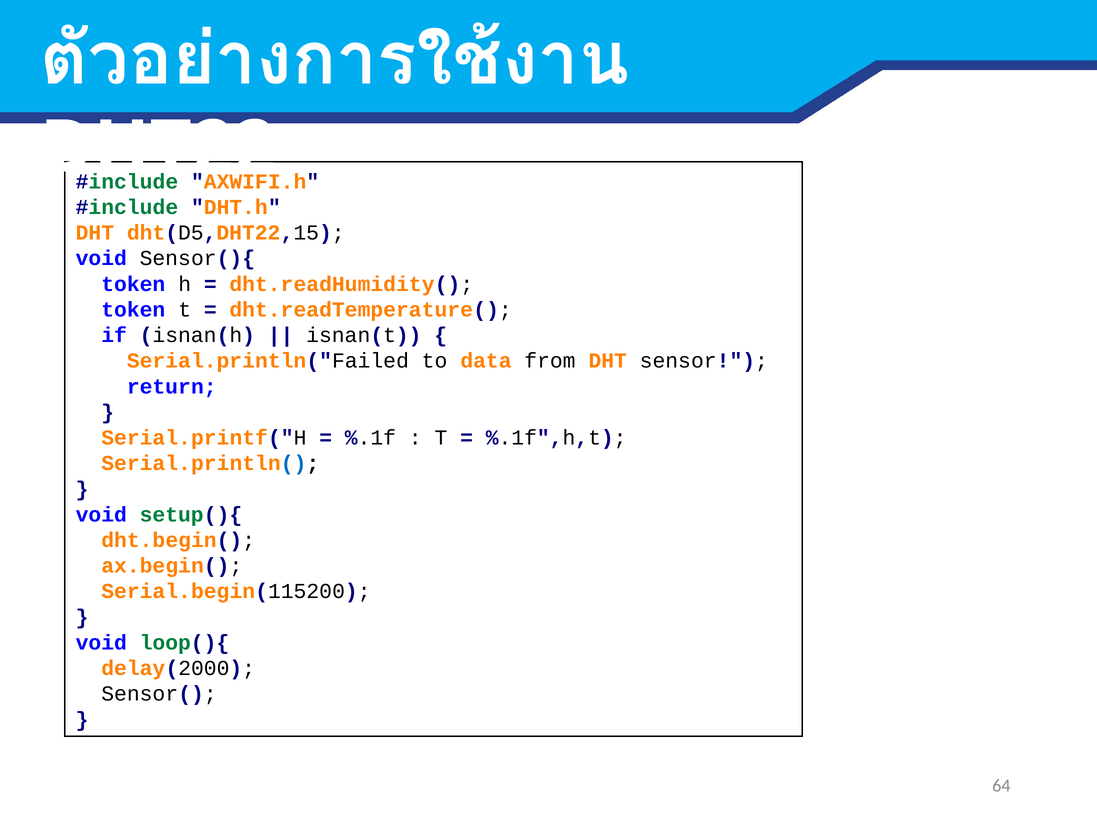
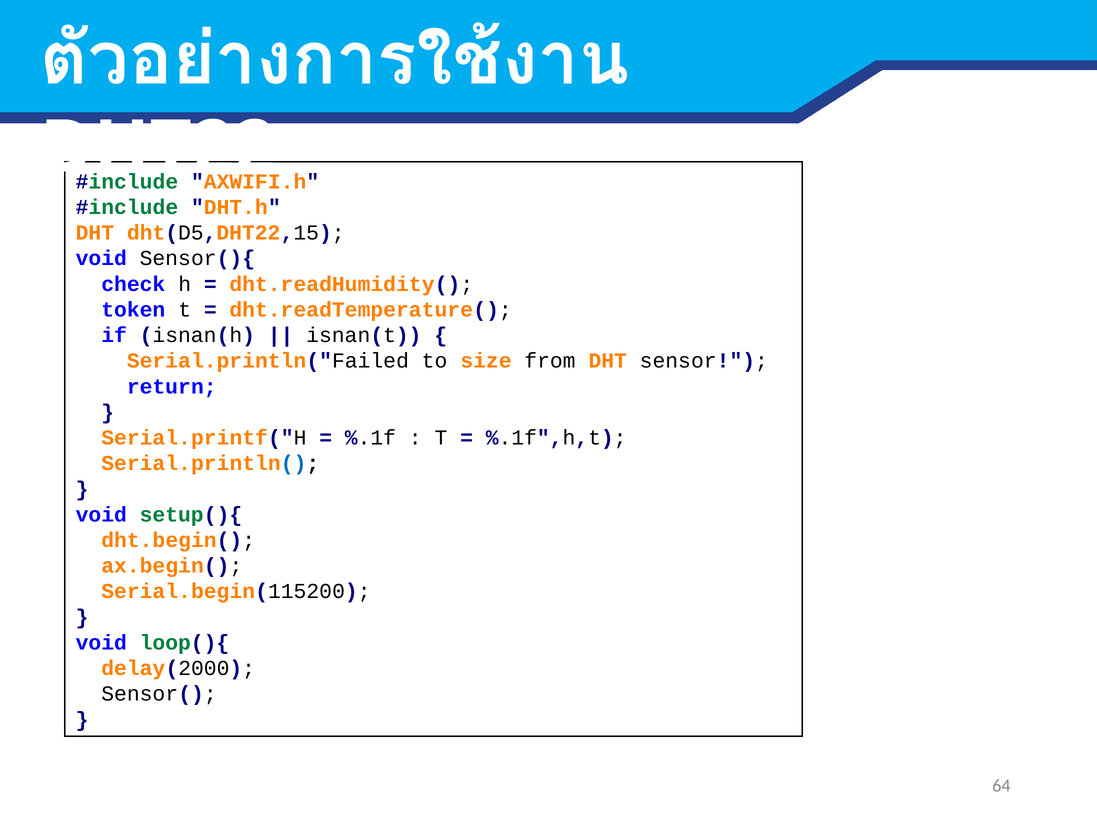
token at (133, 284): token -> check
data: data -> size
